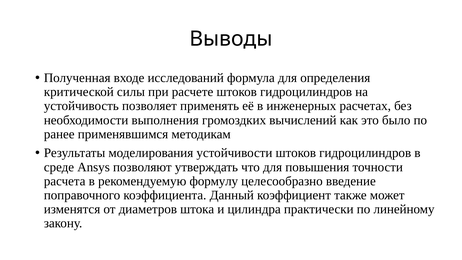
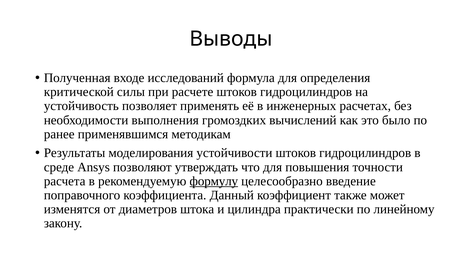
формулу underline: none -> present
